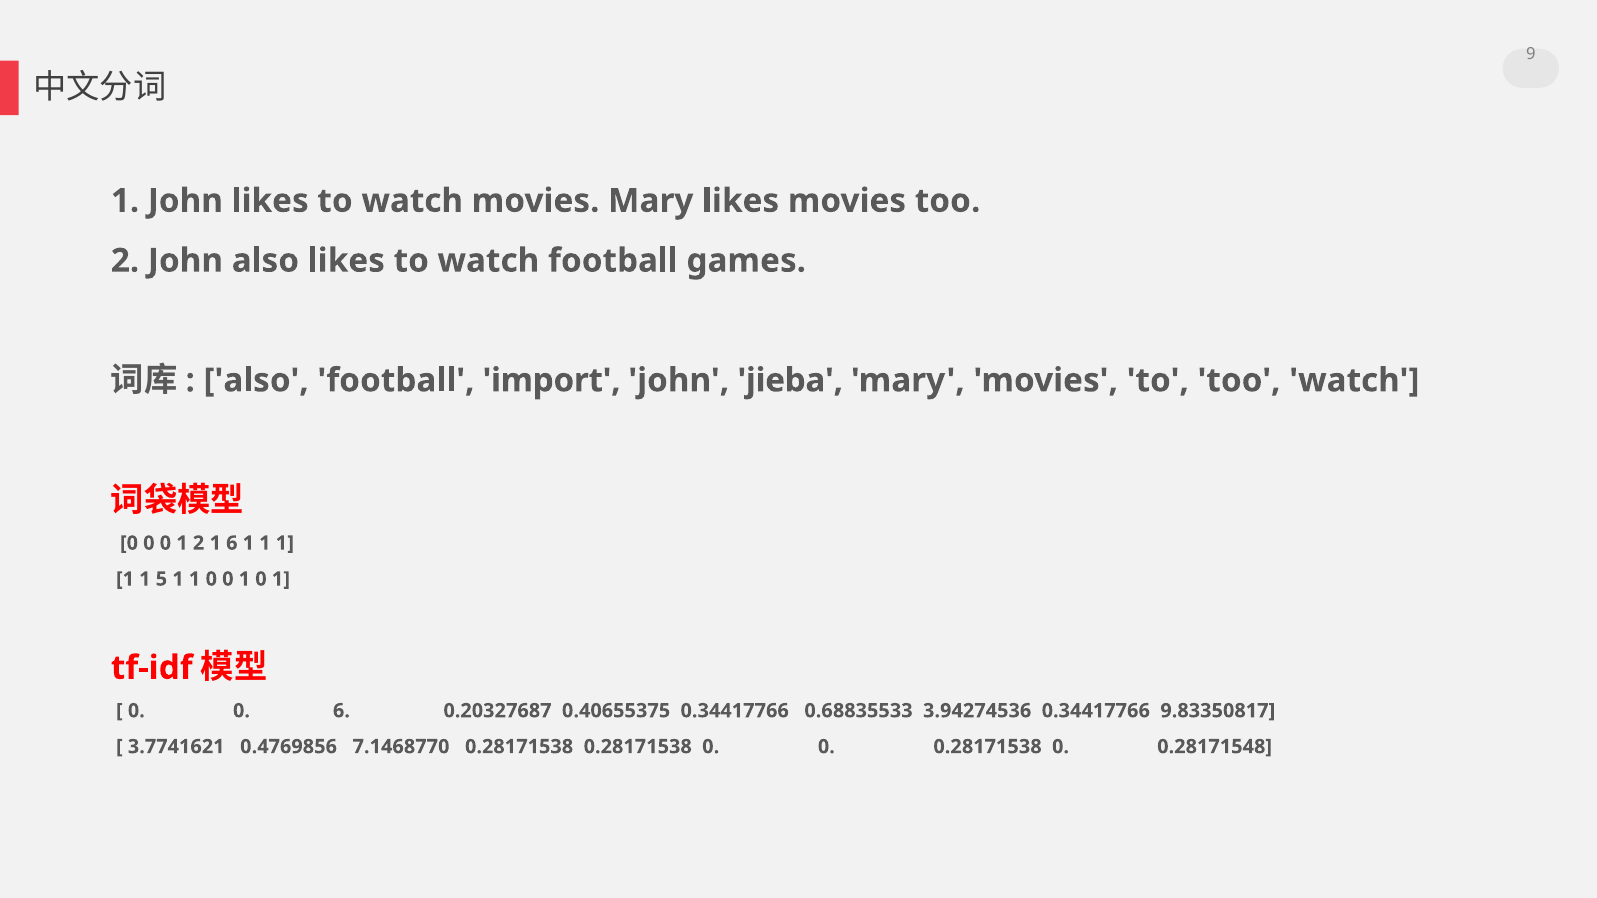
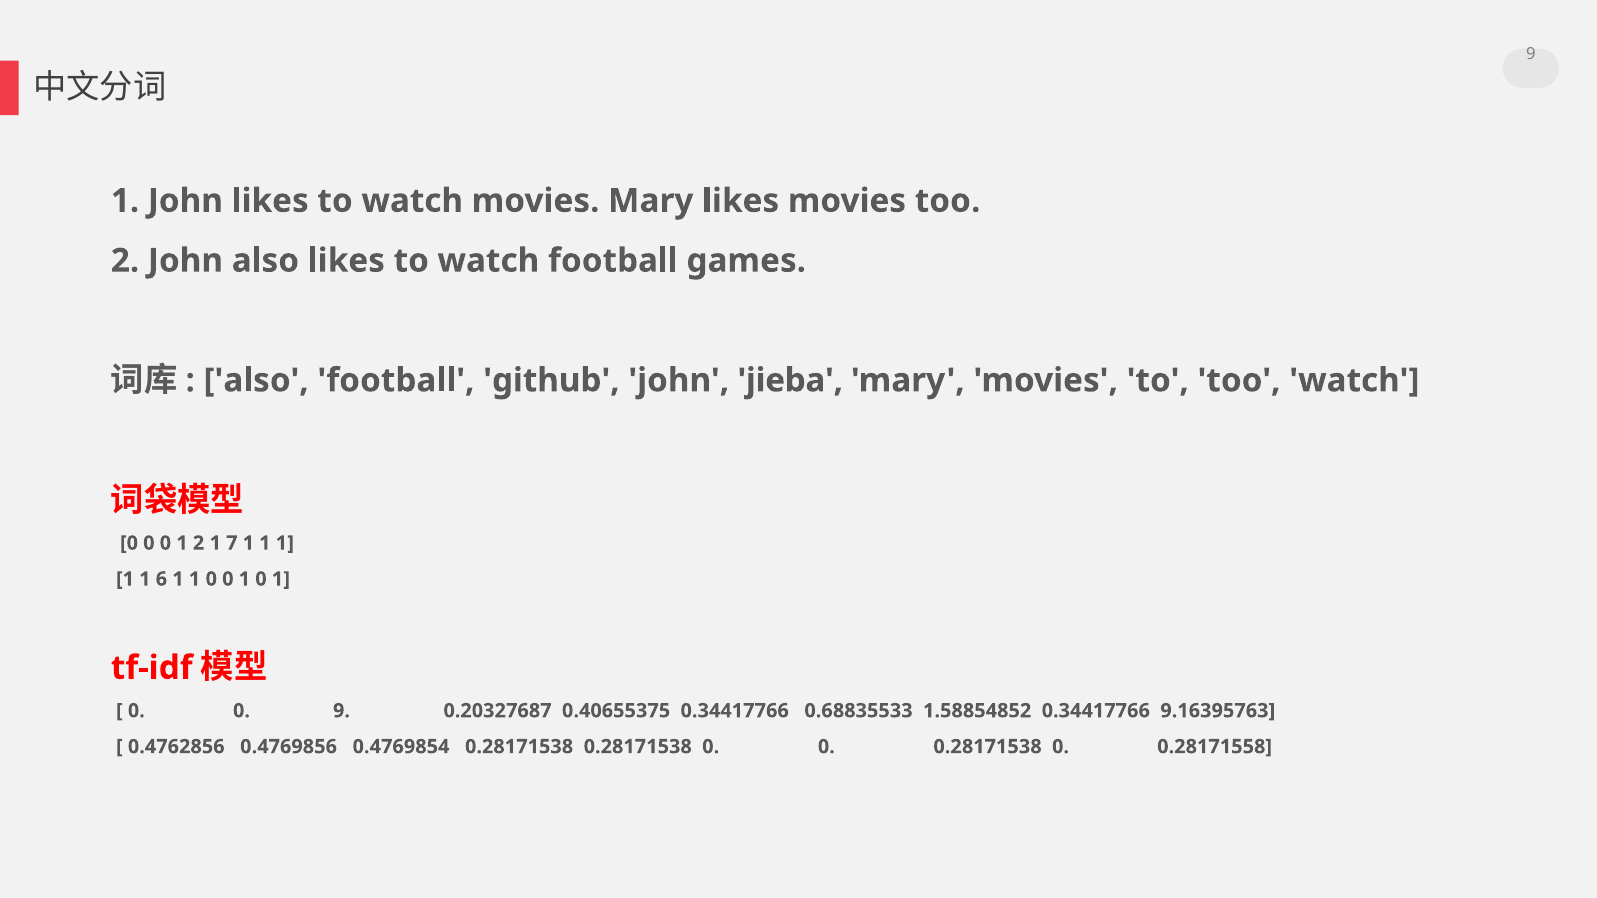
import: import -> github
1 6: 6 -> 7
5: 5 -> 6
0 6: 6 -> 9
3.94274536: 3.94274536 -> 1.58854852
9.83350817: 9.83350817 -> 9.16395763
3.7741621: 3.7741621 -> 0.4762856
7.1468770: 7.1468770 -> 0.4769854
0.28171548: 0.28171548 -> 0.28171558
